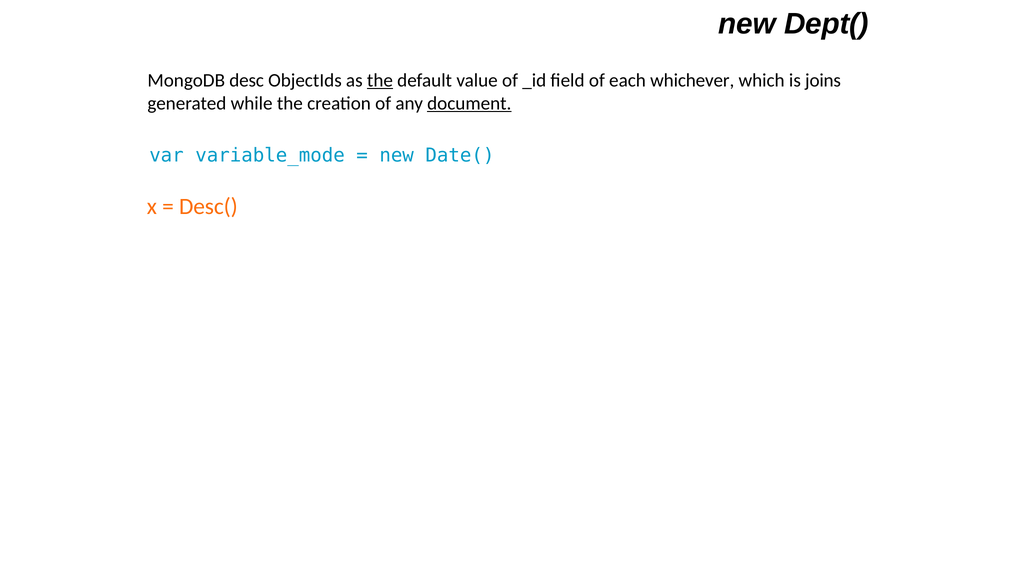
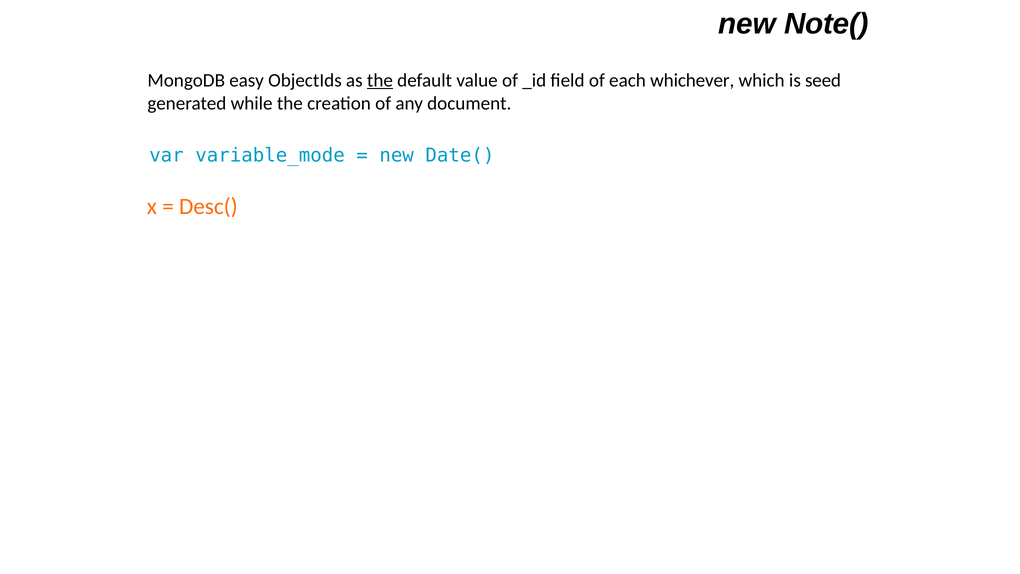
Dept(: Dept( -> Note(
desc: desc -> easy
joins: joins -> seed
document underline: present -> none
